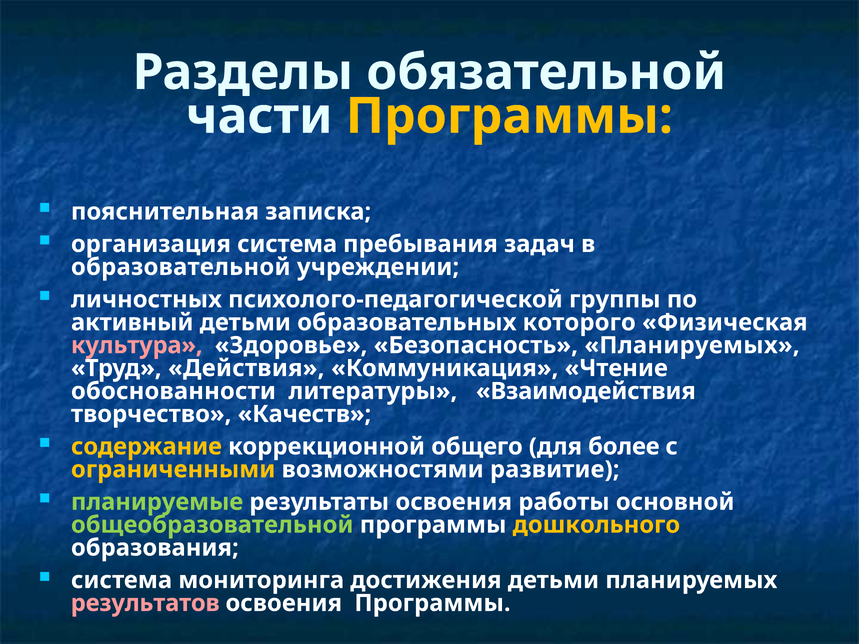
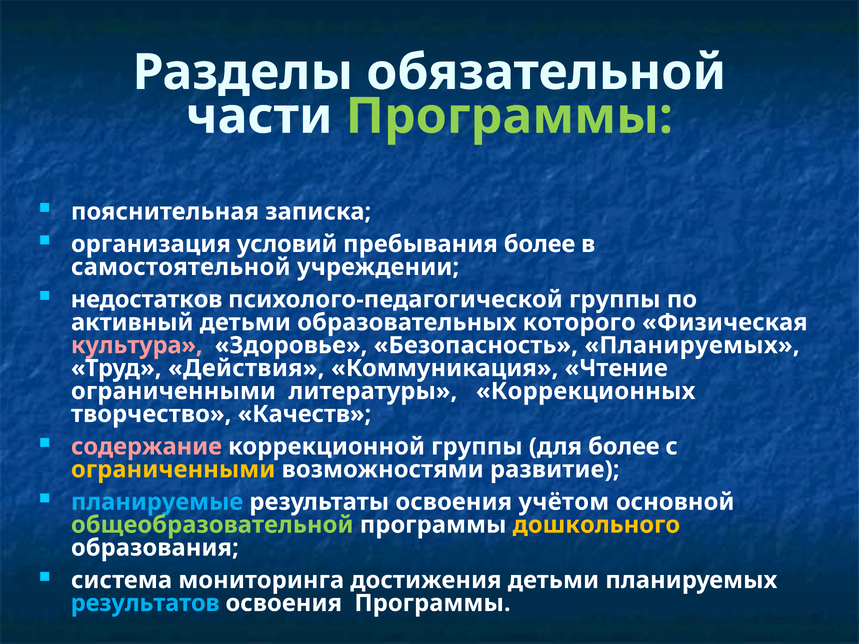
Программы at (509, 116) colour: yellow -> light green
организация система: система -> условий
пребывания задач: задач -> более
образовательной: образовательной -> самостоятельной
личностных: личностных -> недостатков
обоснованности at (173, 391): обоснованности -> ограниченными
Взаимодействия: Взаимодействия -> Коррекционных
содержание colour: yellow -> pink
коррекционной общего: общего -> группы
планируемые colour: light green -> light blue
работы: работы -> учётом
результатов colour: pink -> light blue
